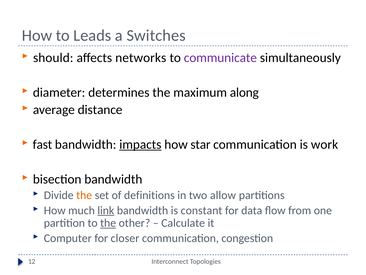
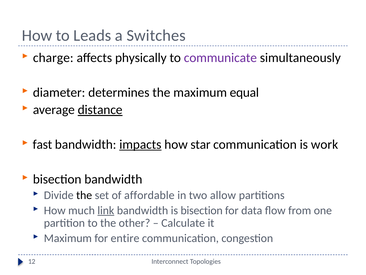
should: should -> charge
networks: networks -> physically
along: along -> equal
distance underline: none -> present
the at (84, 195) colour: orange -> black
definitions: definitions -> affordable
is constant: constant -> bisection
the at (108, 223) underline: present -> none
Computer at (68, 238): Computer -> Maximum
closer: closer -> entire
